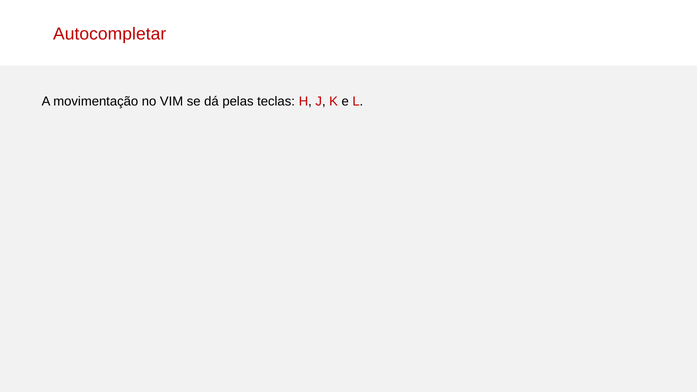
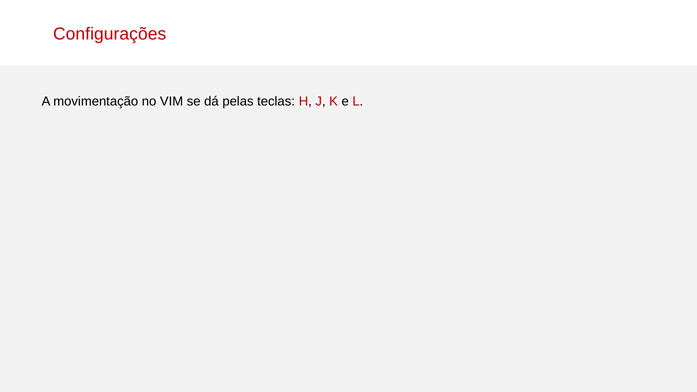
Autocompletar: Autocompletar -> Configurações
